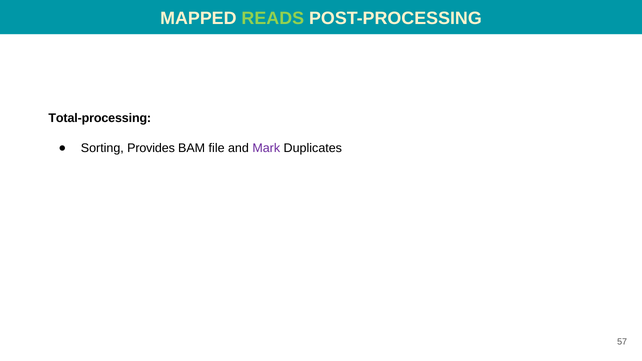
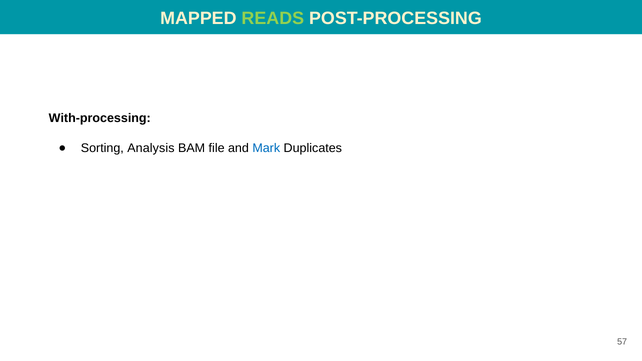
Total-processing: Total-processing -> With-processing
Provides: Provides -> Analysis
Mark colour: purple -> blue
